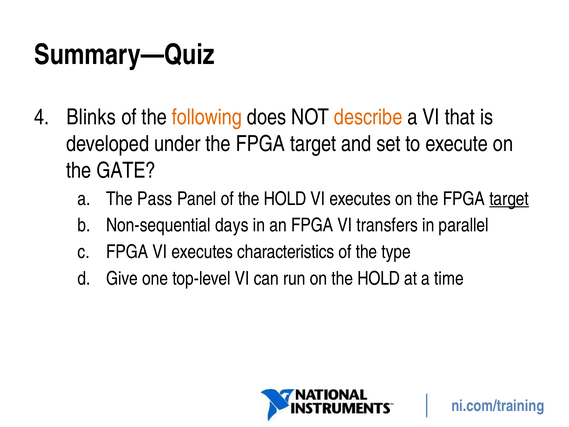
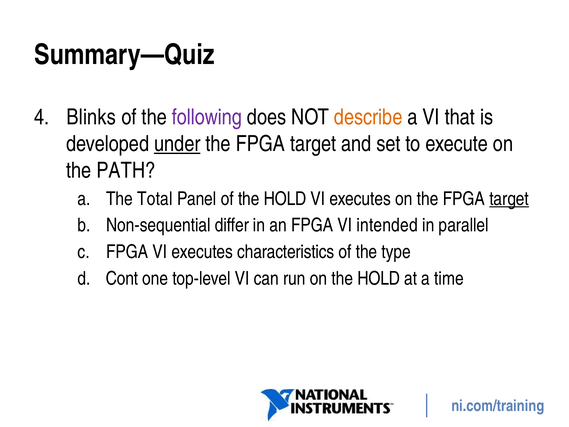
following colour: orange -> purple
under underline: none -> present
GATE: GATE -> PATH
Pass: Pass -> Total
days: days -> differ
transfers: transfers -> intended
Give: Give -> Cont
